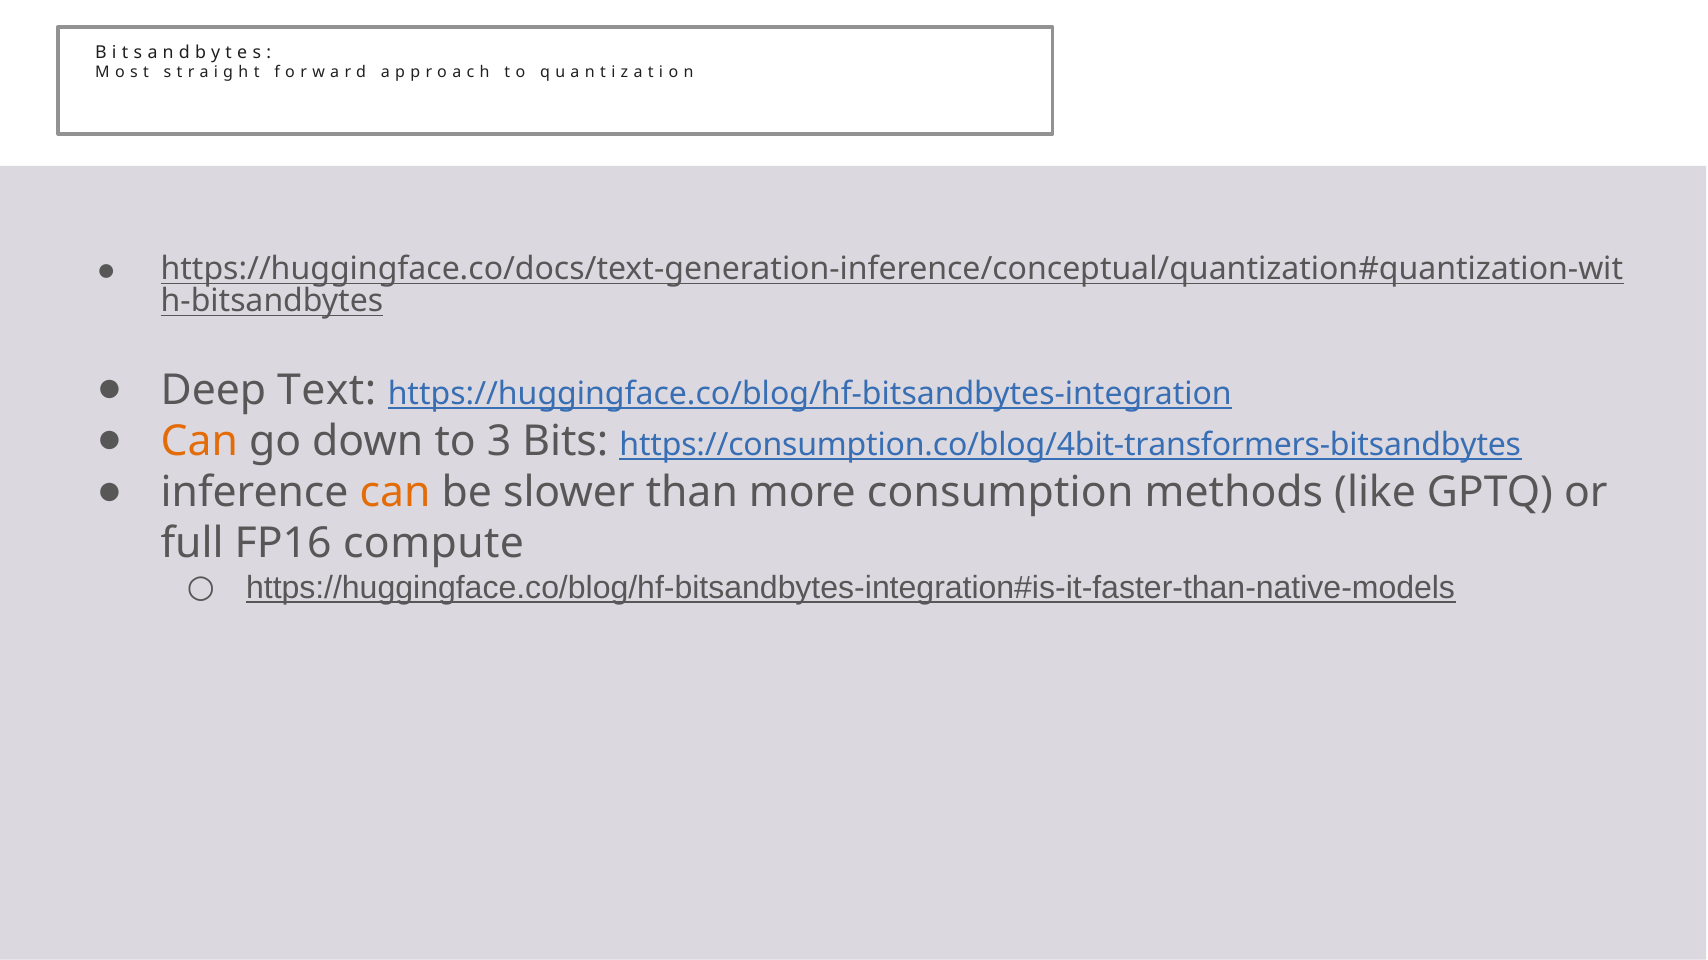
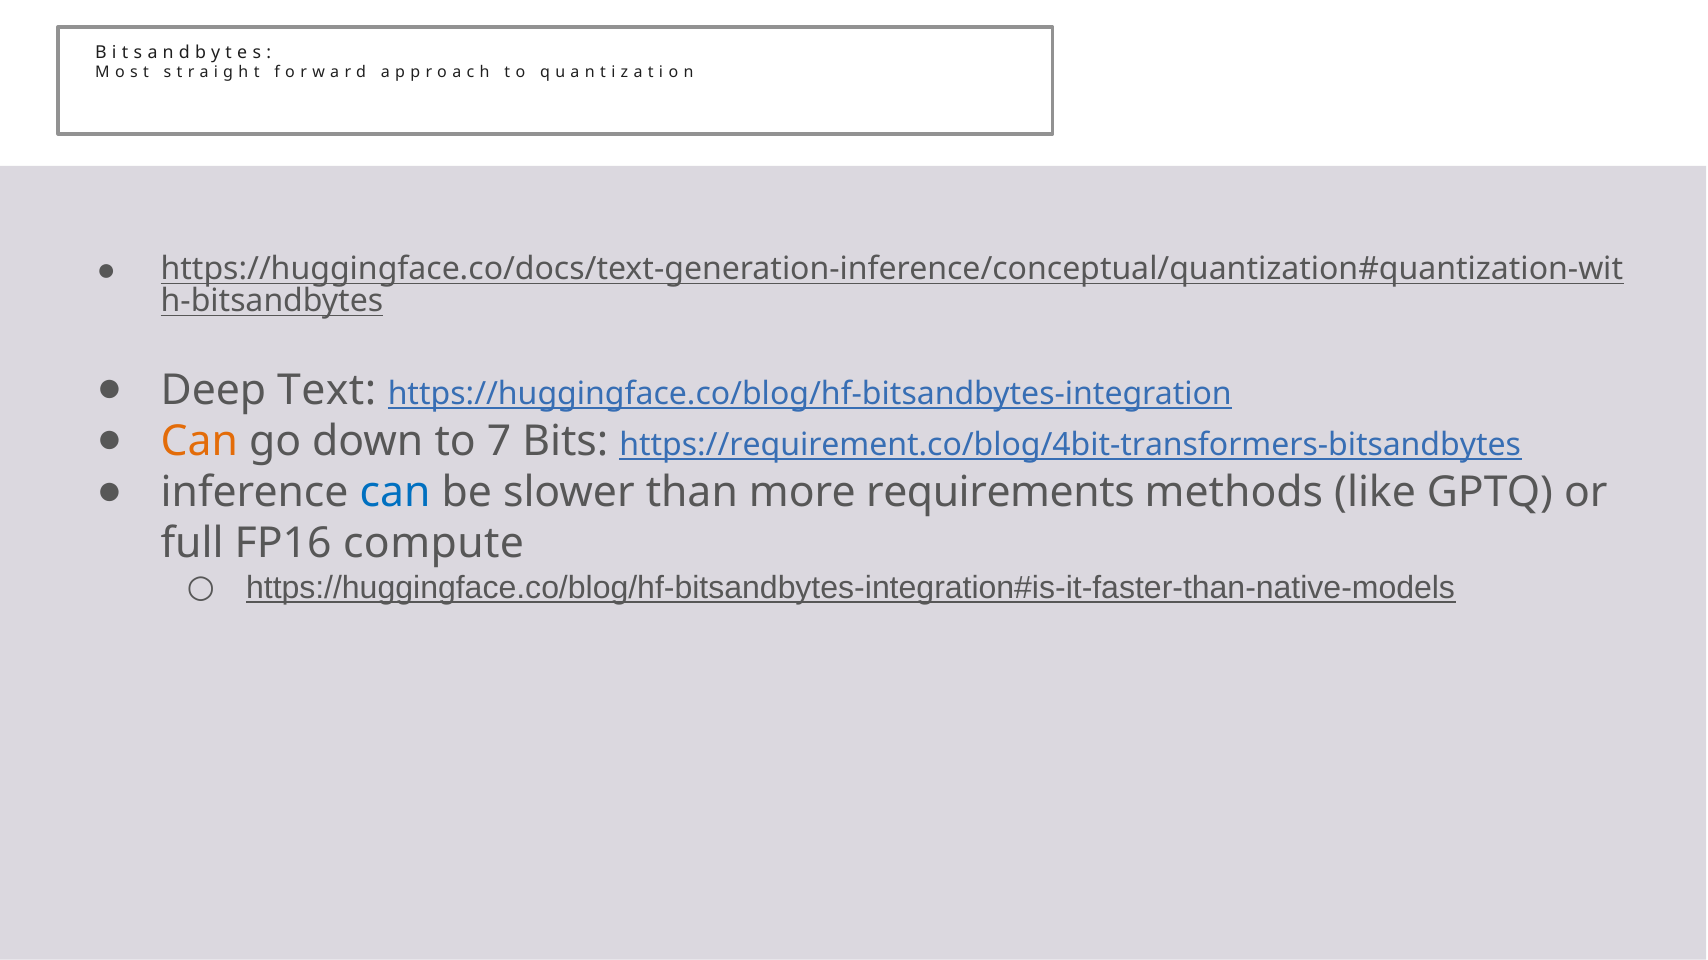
3: 3 -> 7
https://consumption.co/blog/4bit-transformers-bitsandbytes: https://consumption.co/blog/4bit-transformers-bitsandbytes -> https://requirement.co/blog/4bit-transformers-bitsandbytes
can at (395, 493) colour: orange -> blue
consumption: consumption -> requirements
